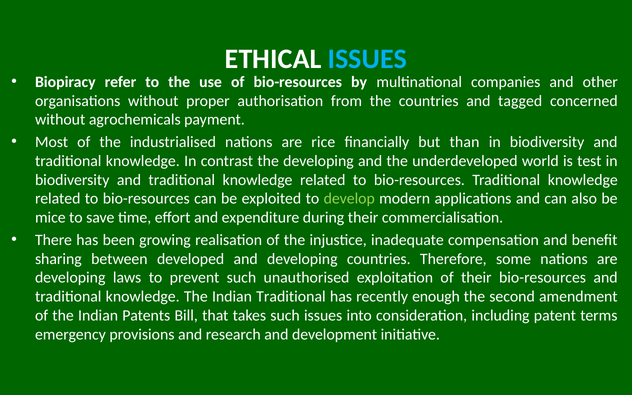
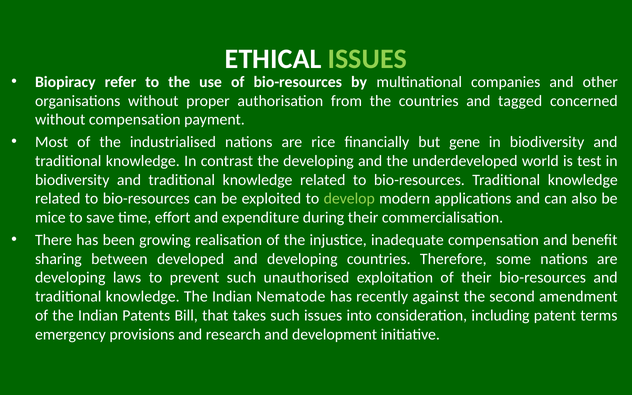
ISSUES at (367, 59) colour: light blue -> light green
without agrochemicals: agrochemicals -> compensation
than: than -> gene
Indian Traditional: Traditional -> Nematode
enough: enough -> against
